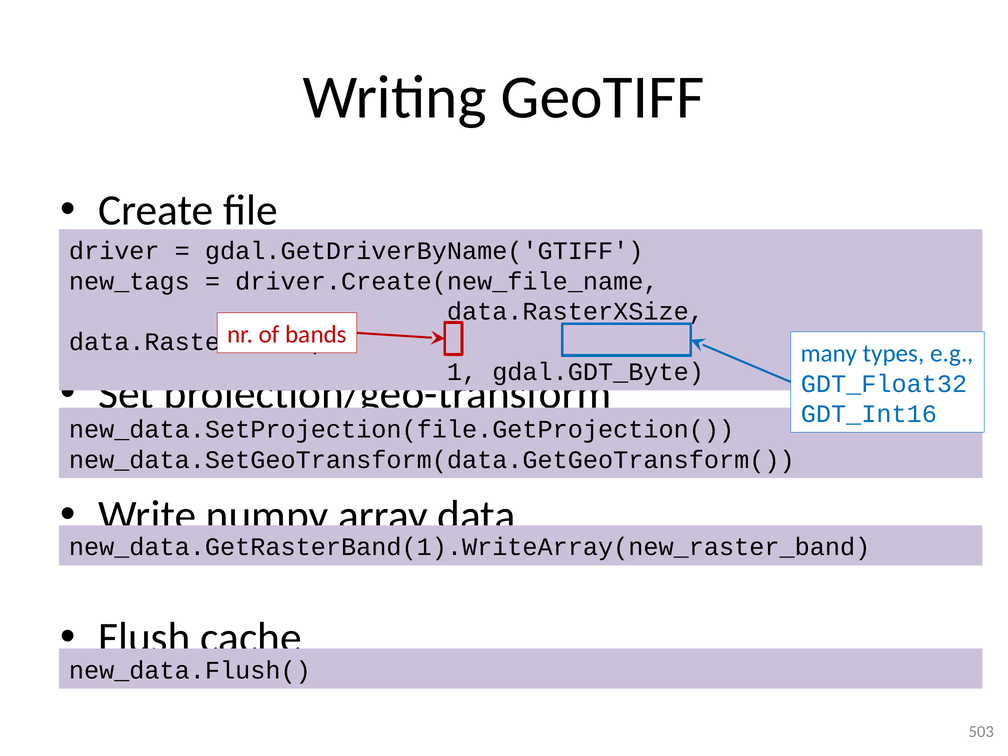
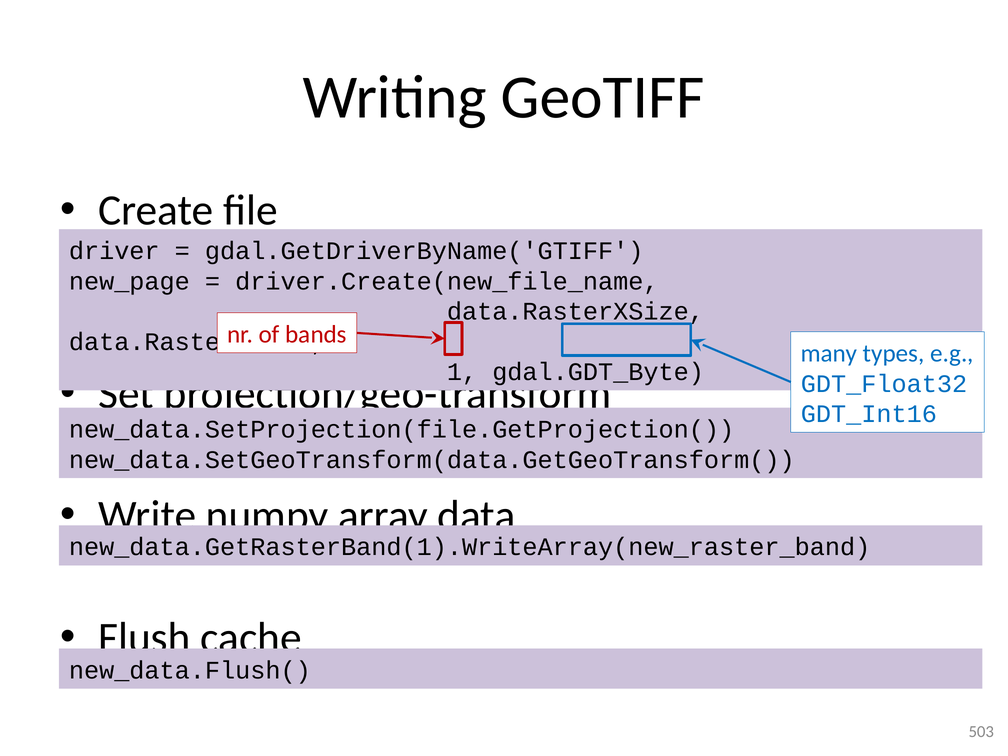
new_tags: new_tags -> new_page
